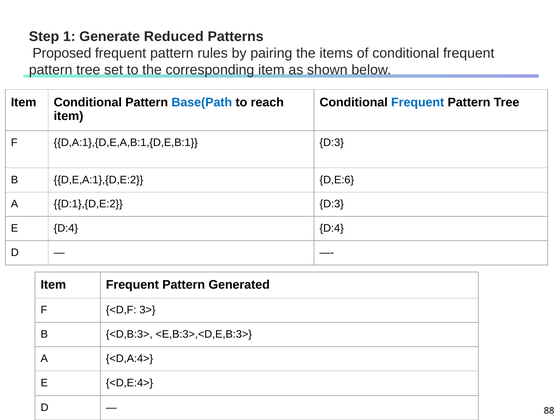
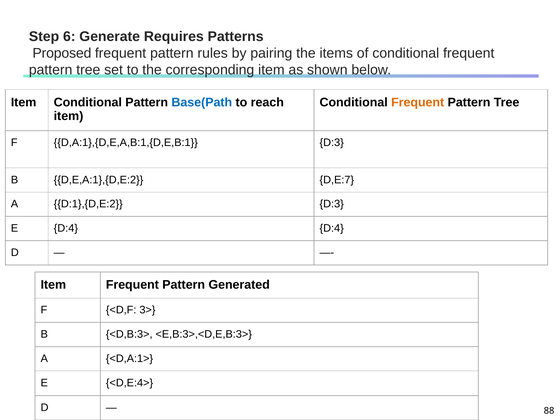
1: 1 -> 6
Reduced: Reduced -> Requires
Frequent at (418, 102) colour: blue -> orange
D,E:6: D,E:6 -> D,E:7
<D,A:4>: <D,A:4> -> <D,A:1>
